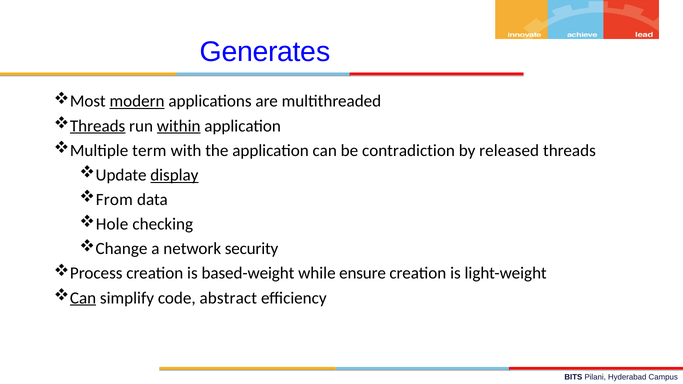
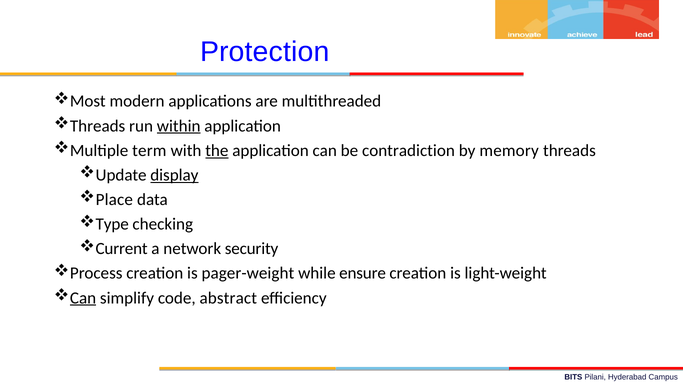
Generates: Generates -> Protection
modern underline: present -> none
Threads at (98, 126) underline: present -> none
the underline: none -> present
released: released -> memory
From: From -> Place
Hole: Hole -> Type
Change: Change -> Current
based-weight: based-weight -> pager-weight
